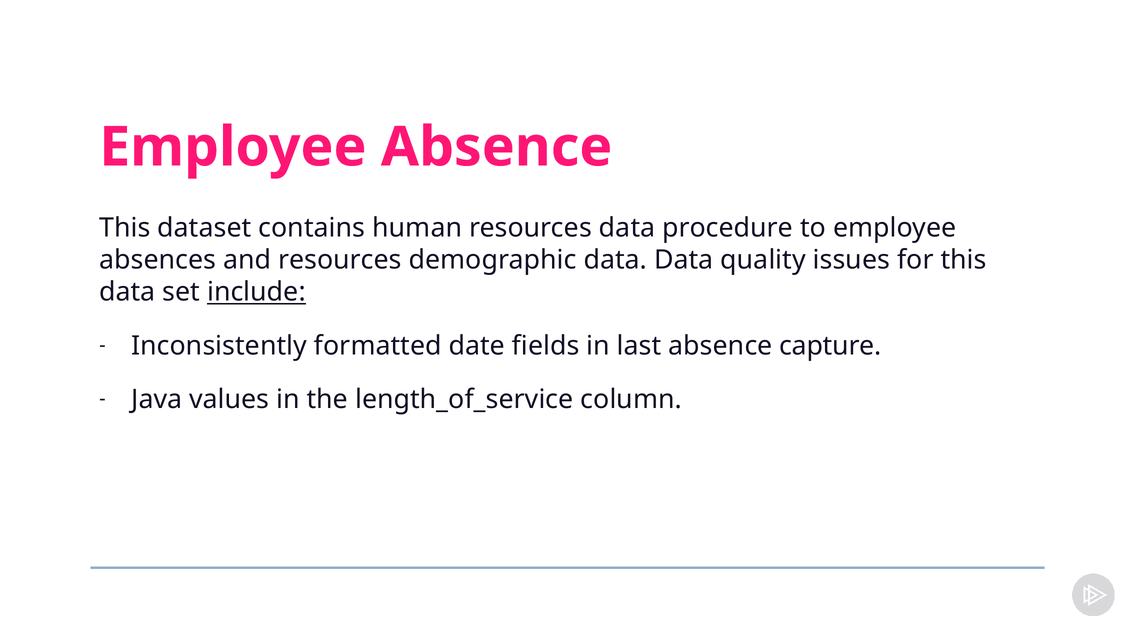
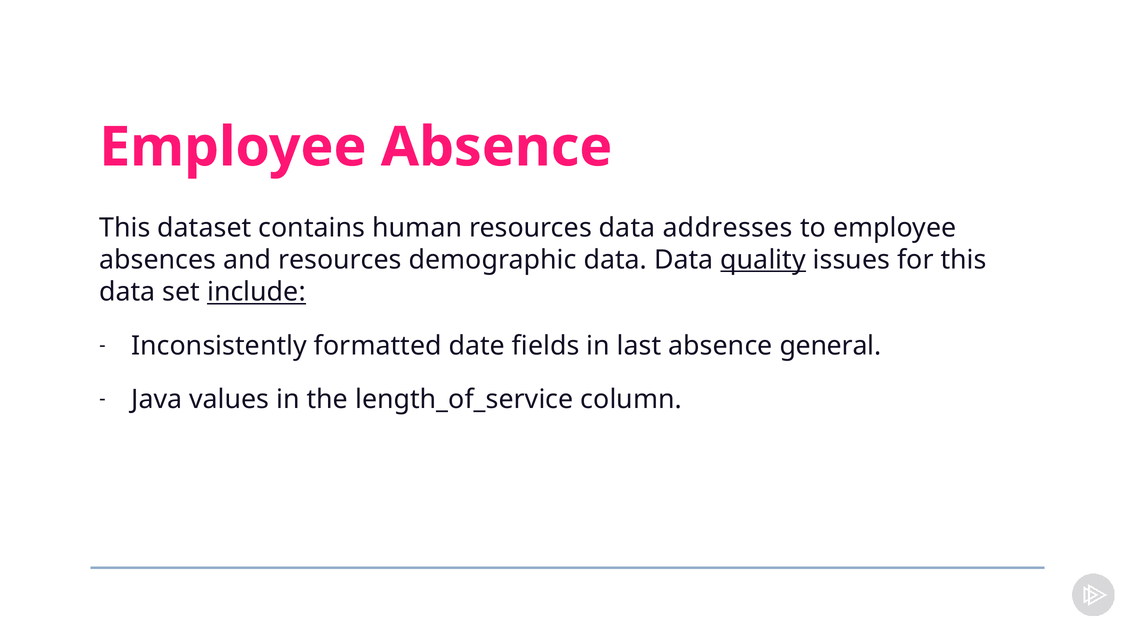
procedure: procedure -> addresses
quality underline: none -> present
capture: capture -> general
